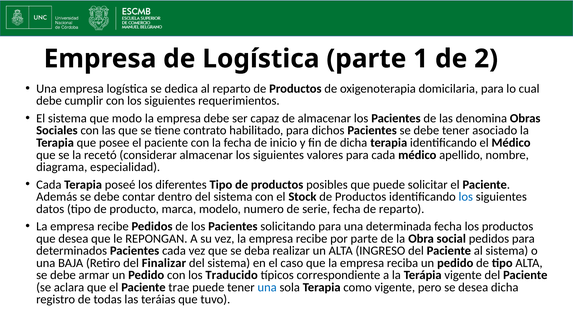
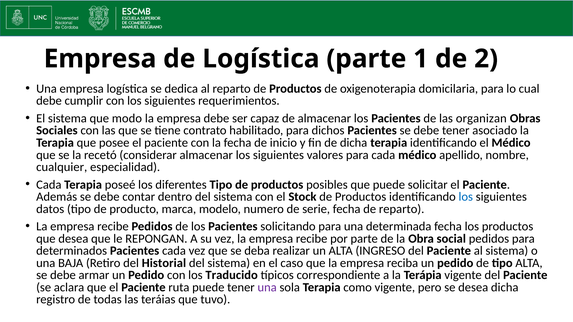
denomina: denomina -> organizan
diagrama: diagrama -> cualquier
Finalizar: Finalizar -> Historial
trae: trae -> ruta
una at (267, 288) colour: blue -> purple
